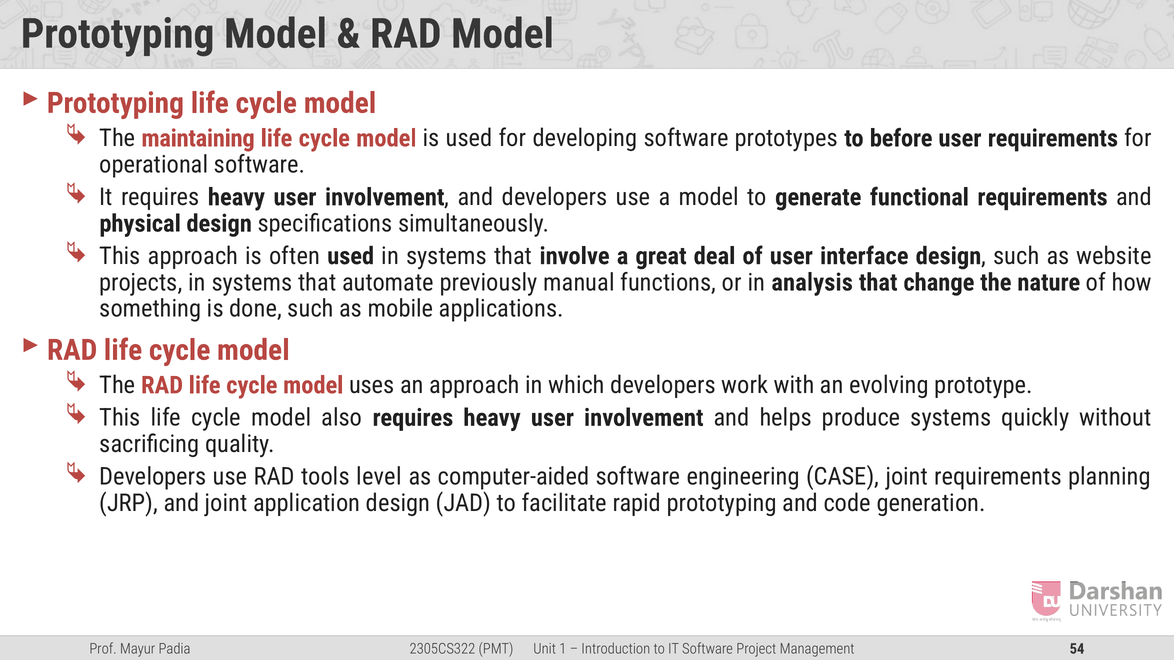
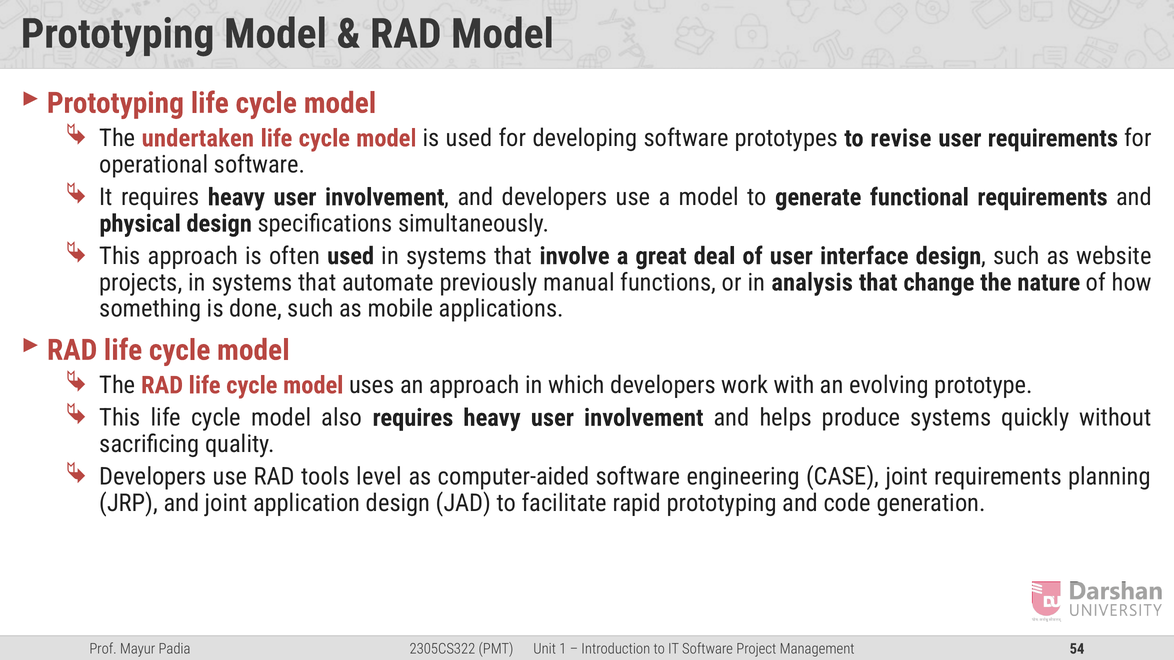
maintaining: maintaining -> undertaken
before: before -> revise
